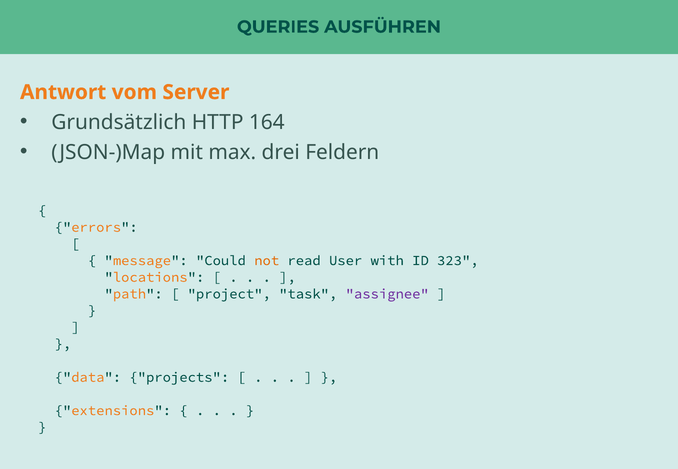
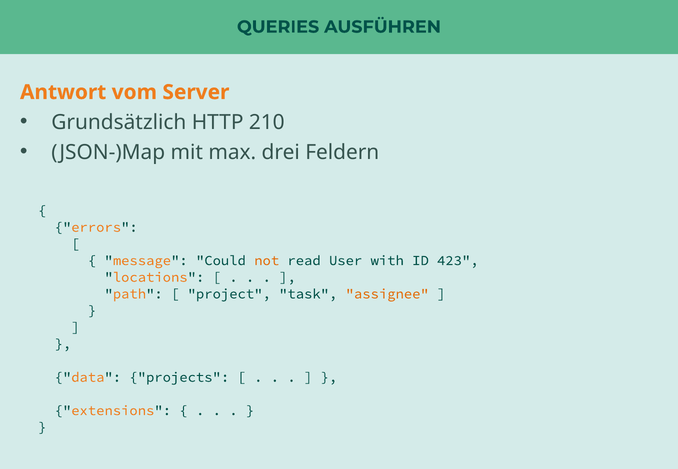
164: 164 -> 210
323: 323 -> 423
assignee colour: purple -> orange
